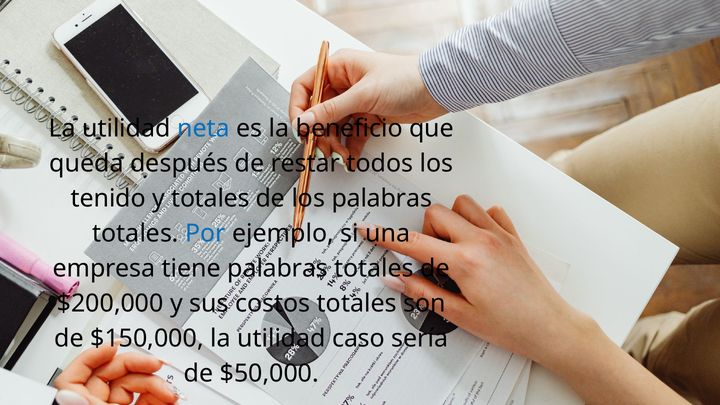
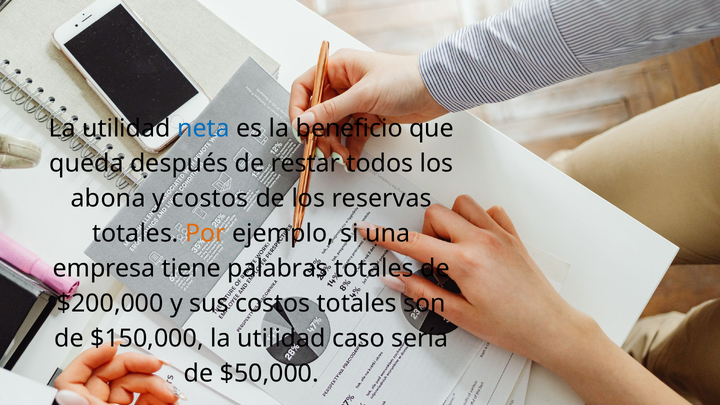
tenido: tenido -> abona
y totales: totales -> costos
los palabras: palabras -> reservas
Por colour: blue -> orange
